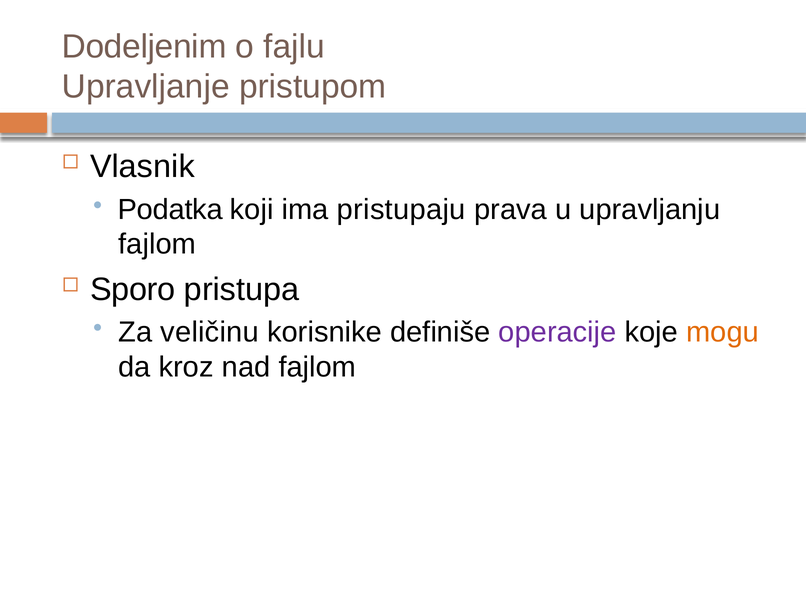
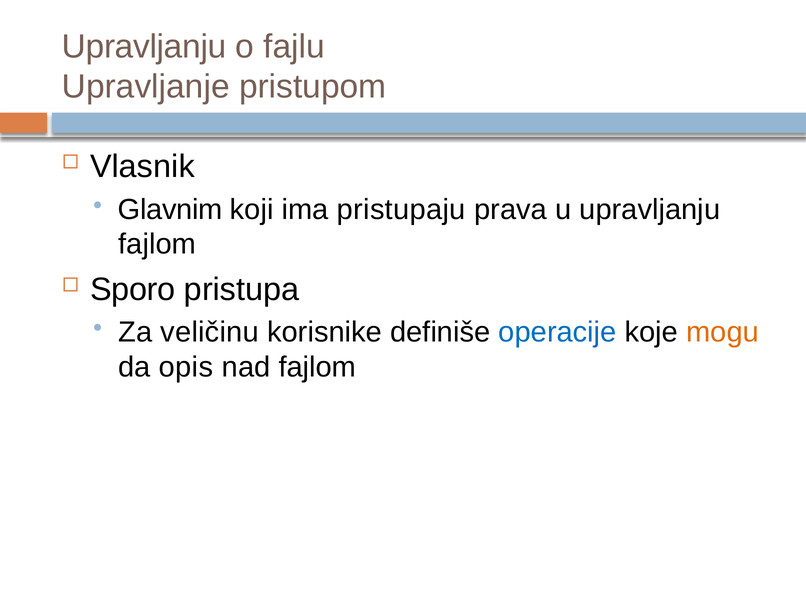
Dodeljenim at (144, 47): Dodeljenim -> Upravljanju
Podatka: Podatka -> Glavnim
operacije colour: purple -> blue
kroz: kroz -> opis
